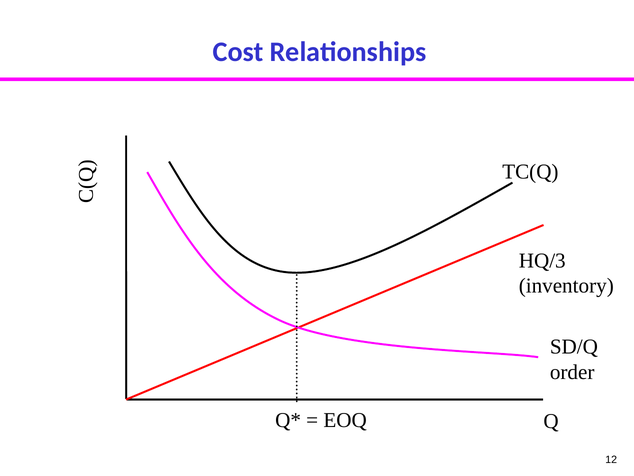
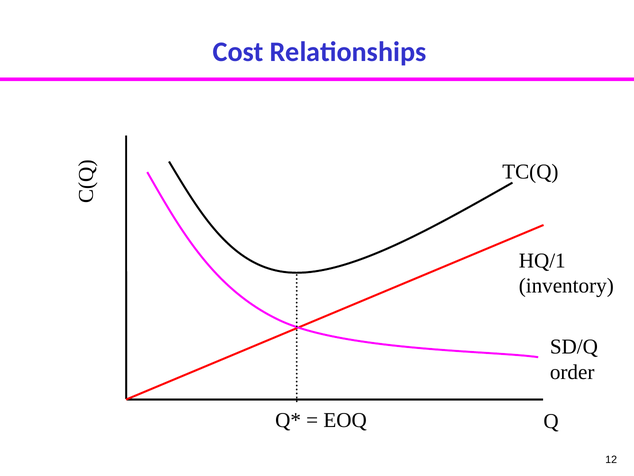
HQ/3: HQ/3 -> HQ/1
